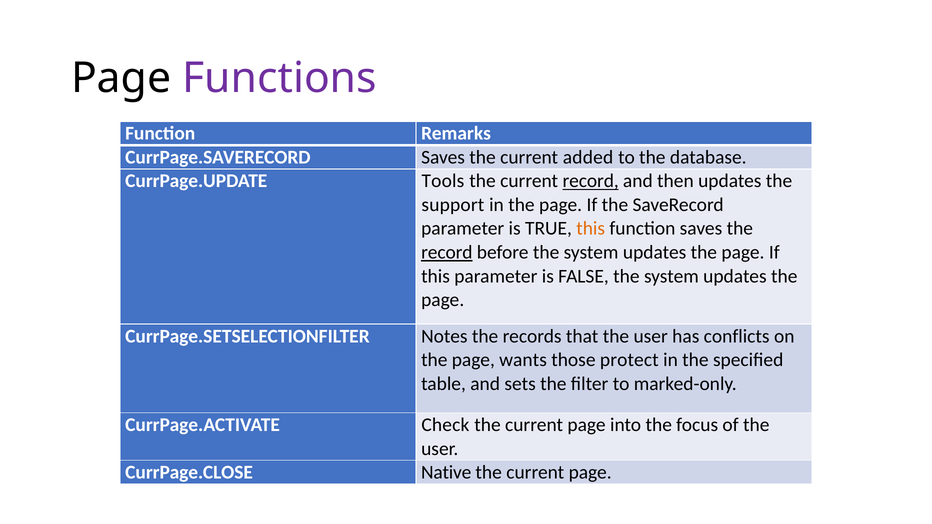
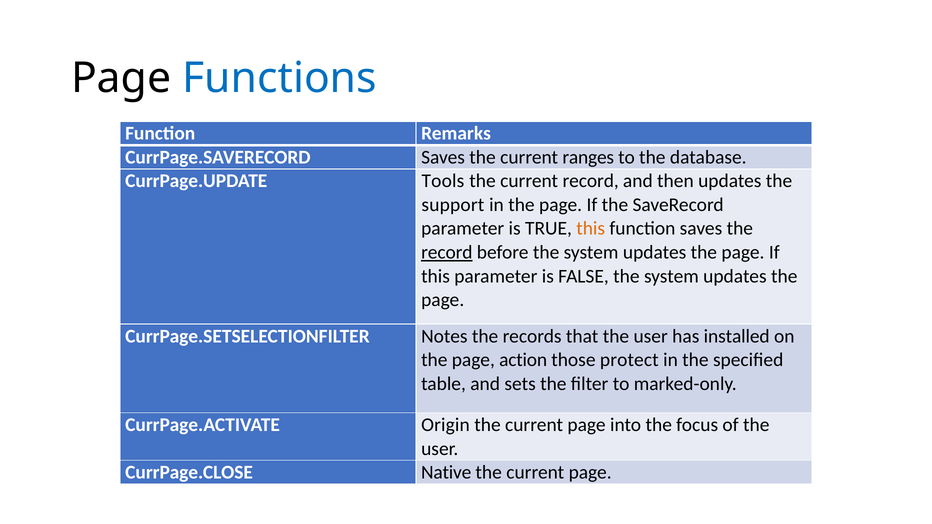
Functions colour: purple -> blue
added: added -> ranges
record at (591, 181) underline: present -> none
conflicts: conflicts -> installed
wants: wants -> action
Check: Check -> Origin
